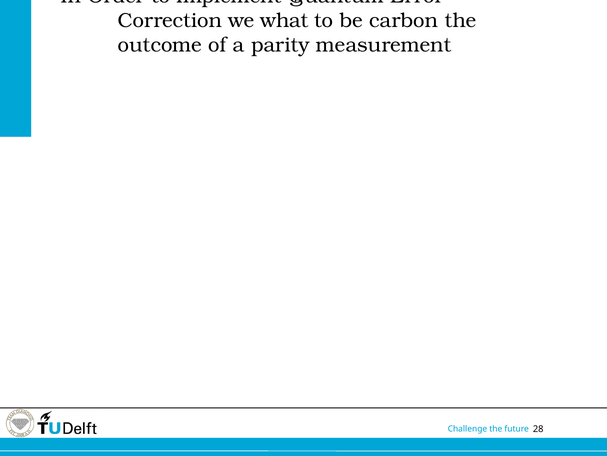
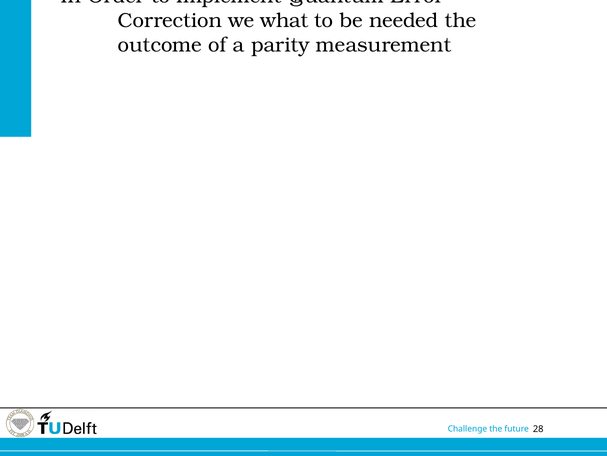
carbon: carbon -> needed
